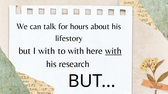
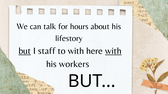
but at (25, 51) underline: none -> present
I with: with -> staff
research: research -> workers
